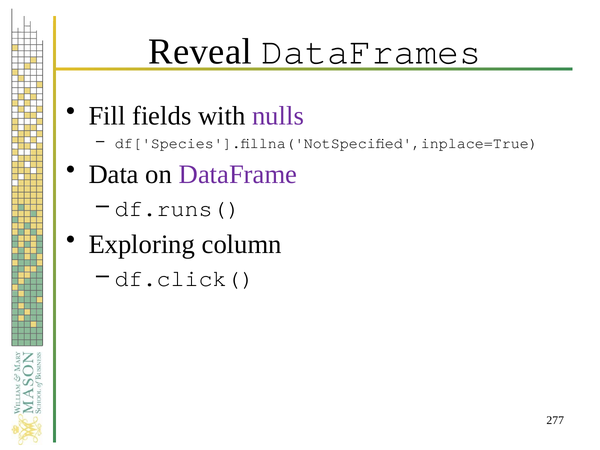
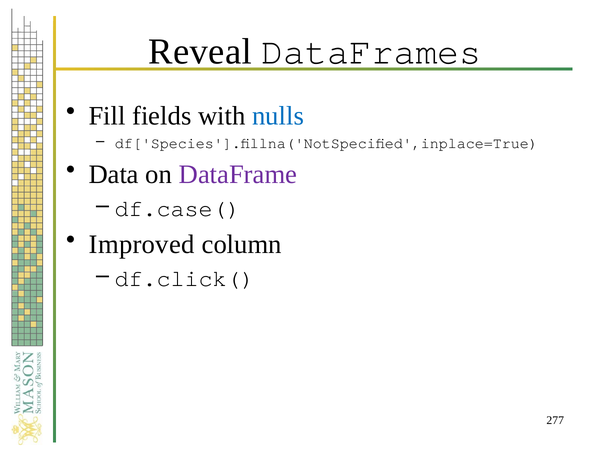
nulls colour: purple -> blue
df.runs(: df.runs( -> df.case(
Exploring: Exploring -> Improved
